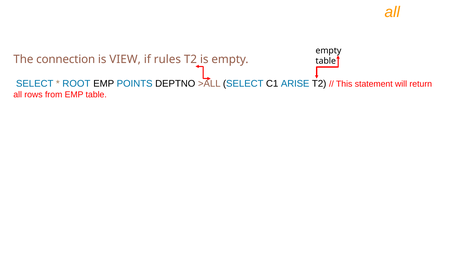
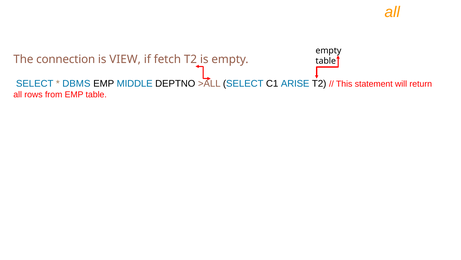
rules: rules -> fetch
ROOT: ROOT -> DBMS
POINTS: POINTS -> MIDDLE
